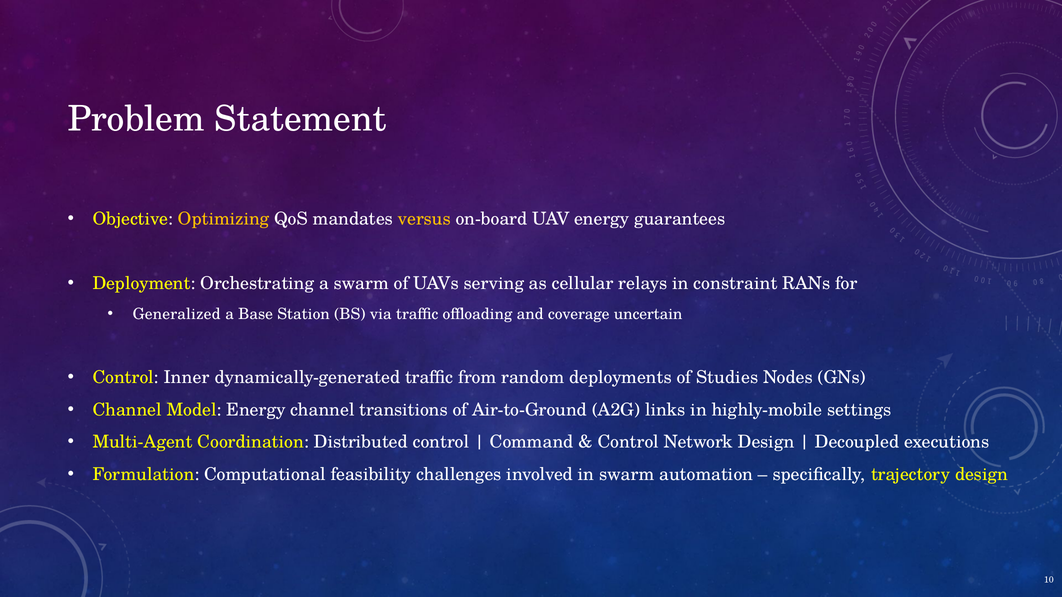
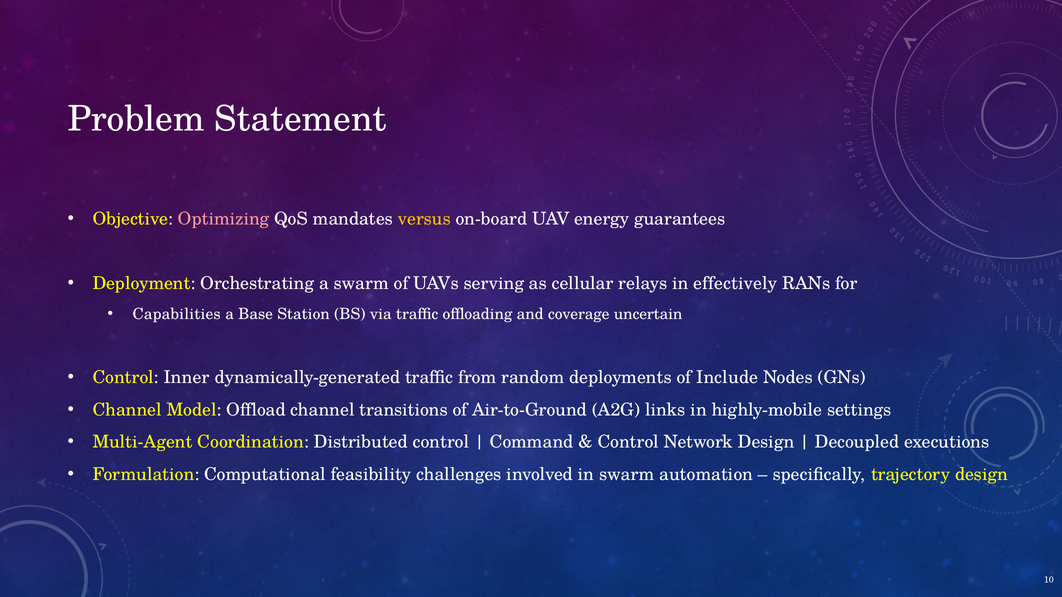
Optimizing colour: yellow -> pink
constraint: constraint -> effectively
Generalized: Generalized -> Capabilities
Studies: Studies -> Include
Model Energy: Energy -> Offload
